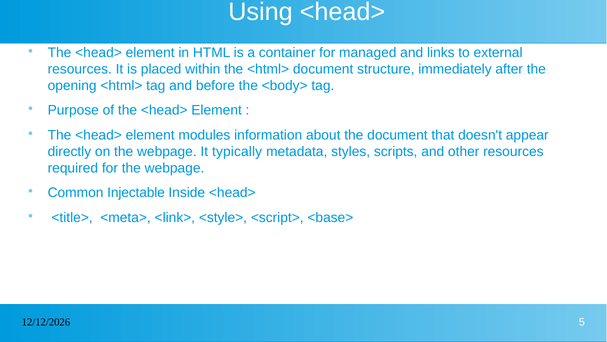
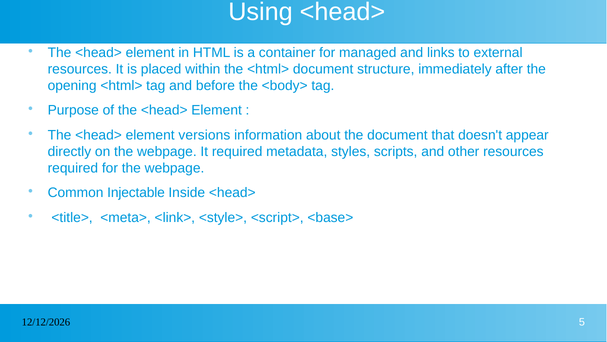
modules: modules -> versions
It typically: typically -> required
